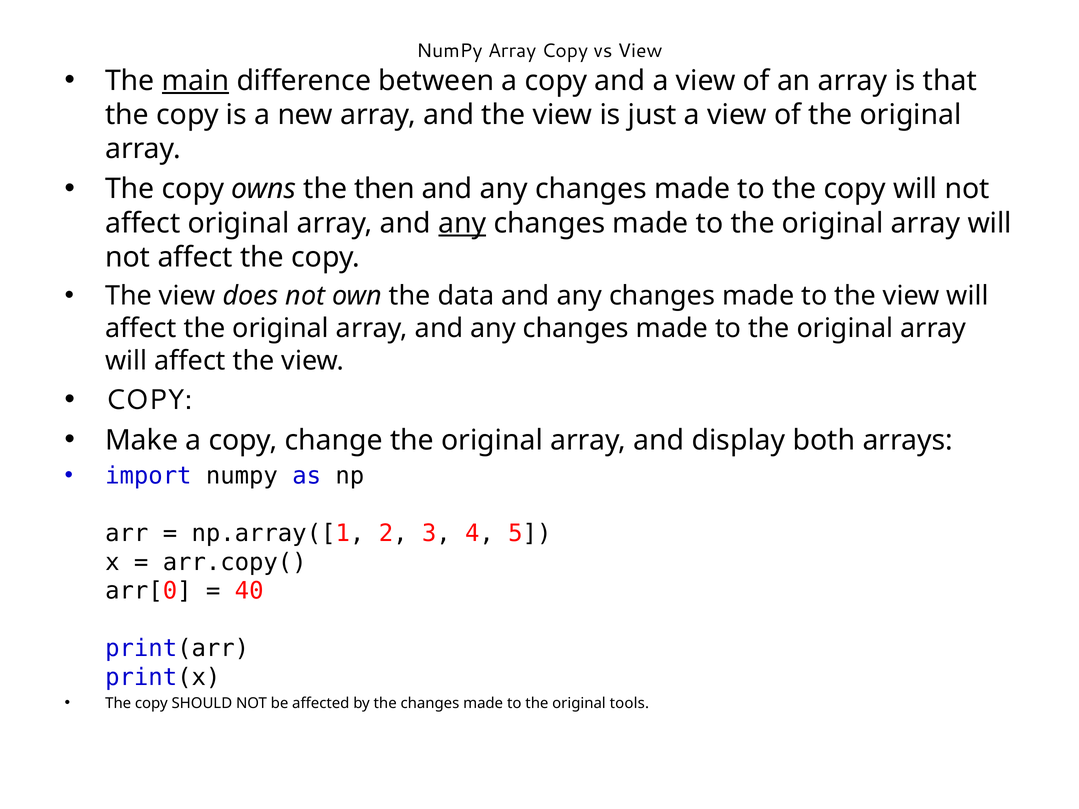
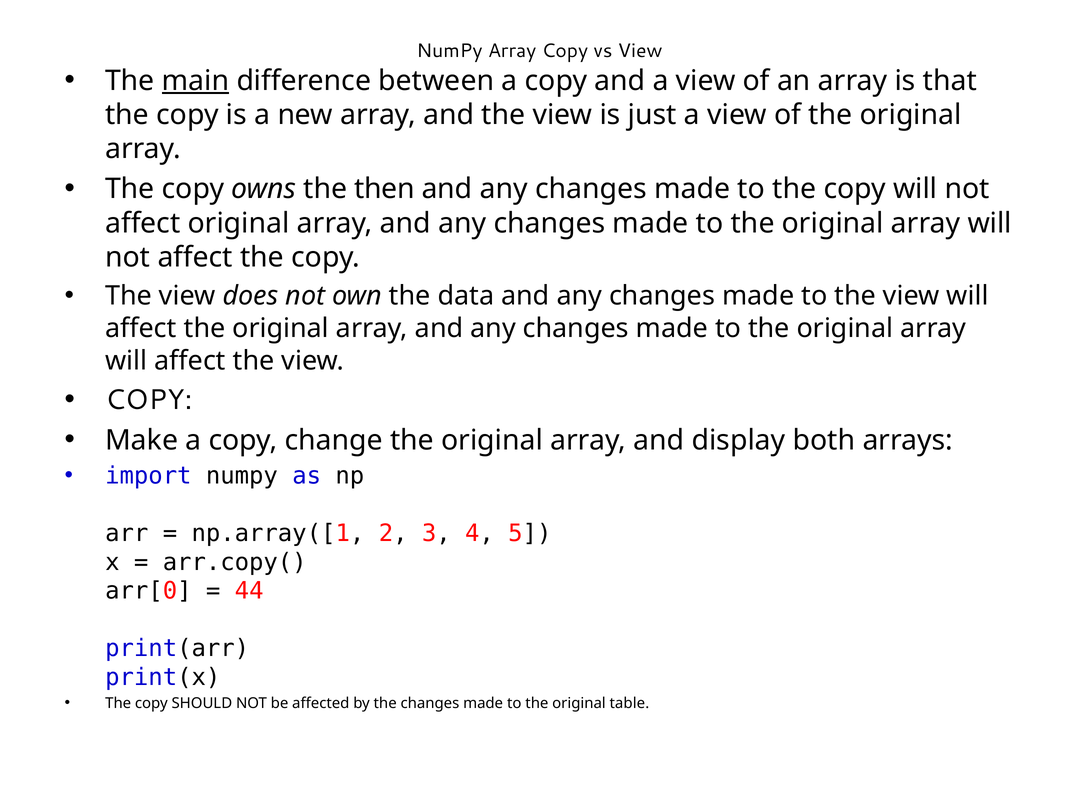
any at (462, 223) underline: present -> none
40: 40 -> 44
tools: tools -> table
